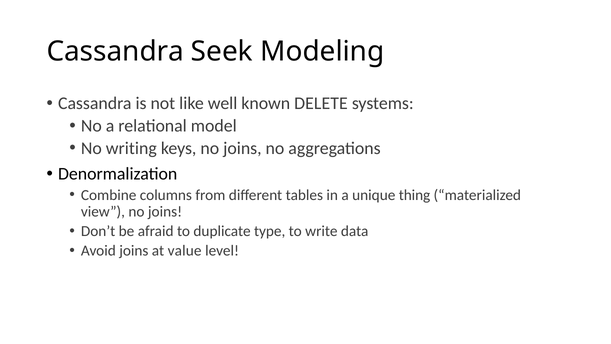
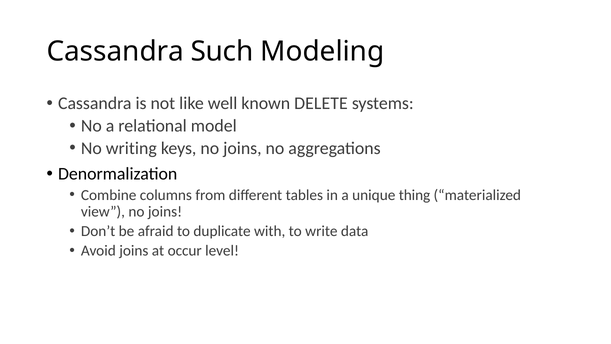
Seek: Seek -> Such
type: type -> with
value: value -> occur
